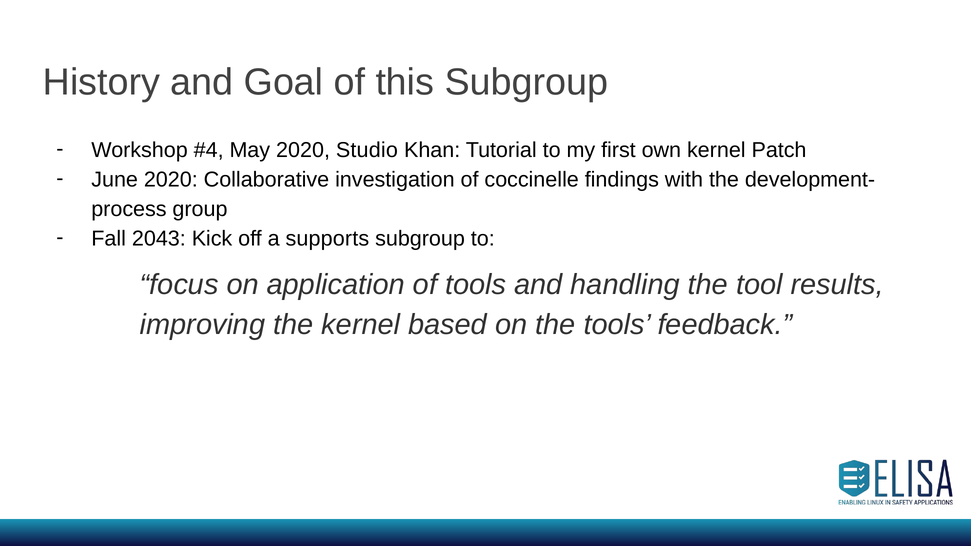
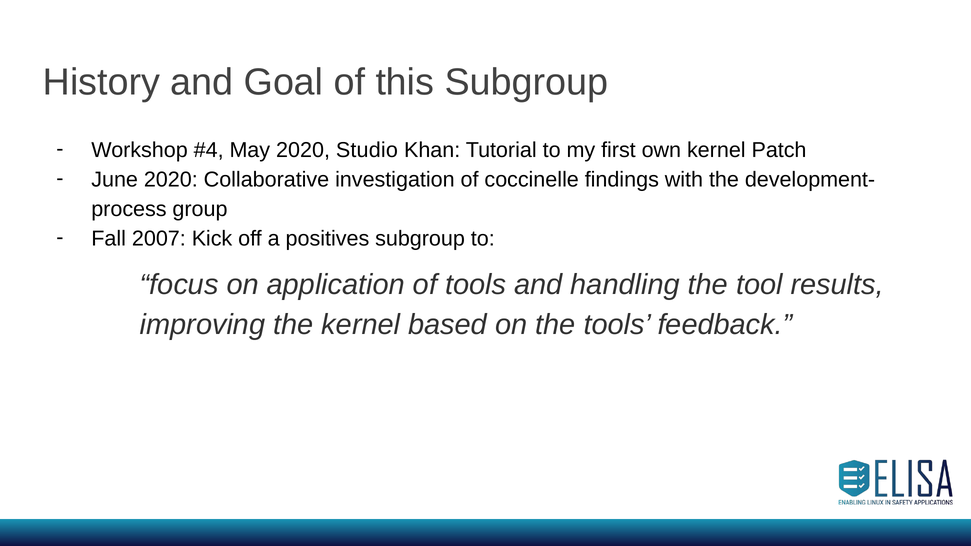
2043: 2043 -> 2007
supports: supports -> positives
